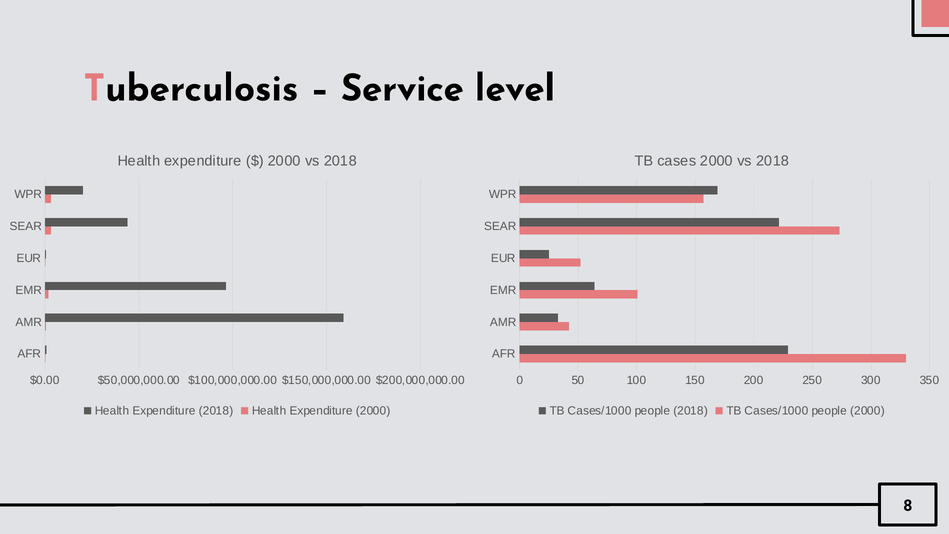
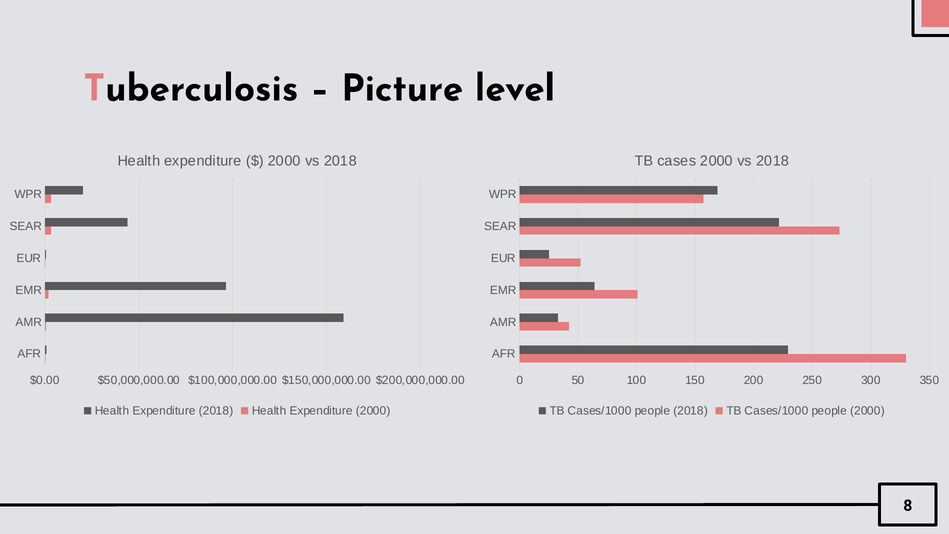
Service: Service -> Picture
